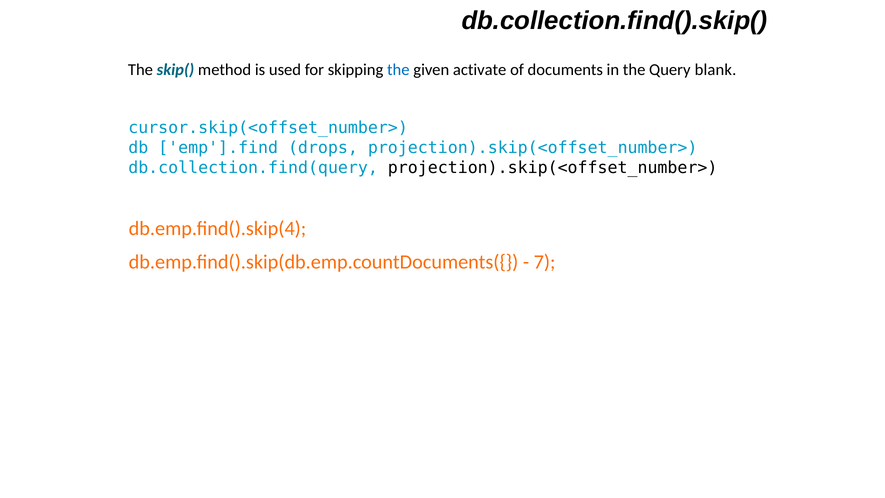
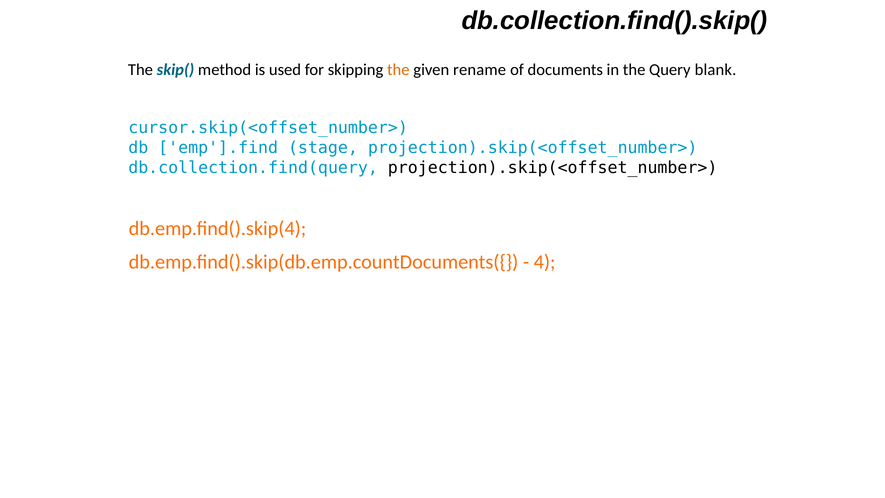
the at (398, 70) colour: blue -> orange
activate: activate -> rename
drops: drops -> stage
7: 7 -> 4
